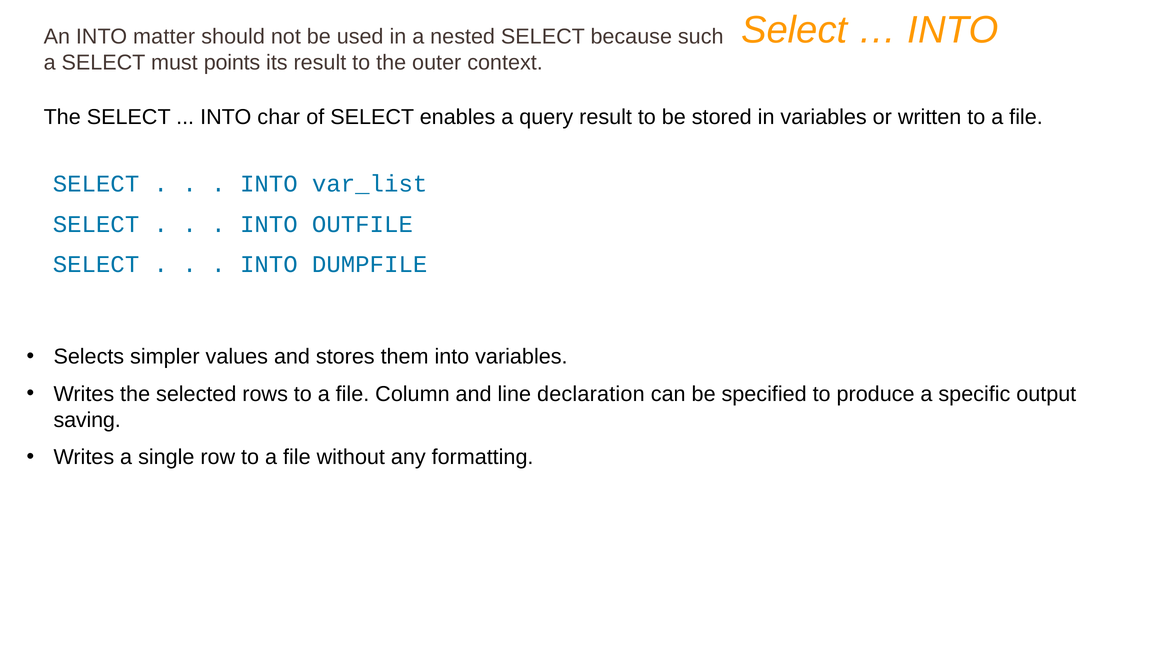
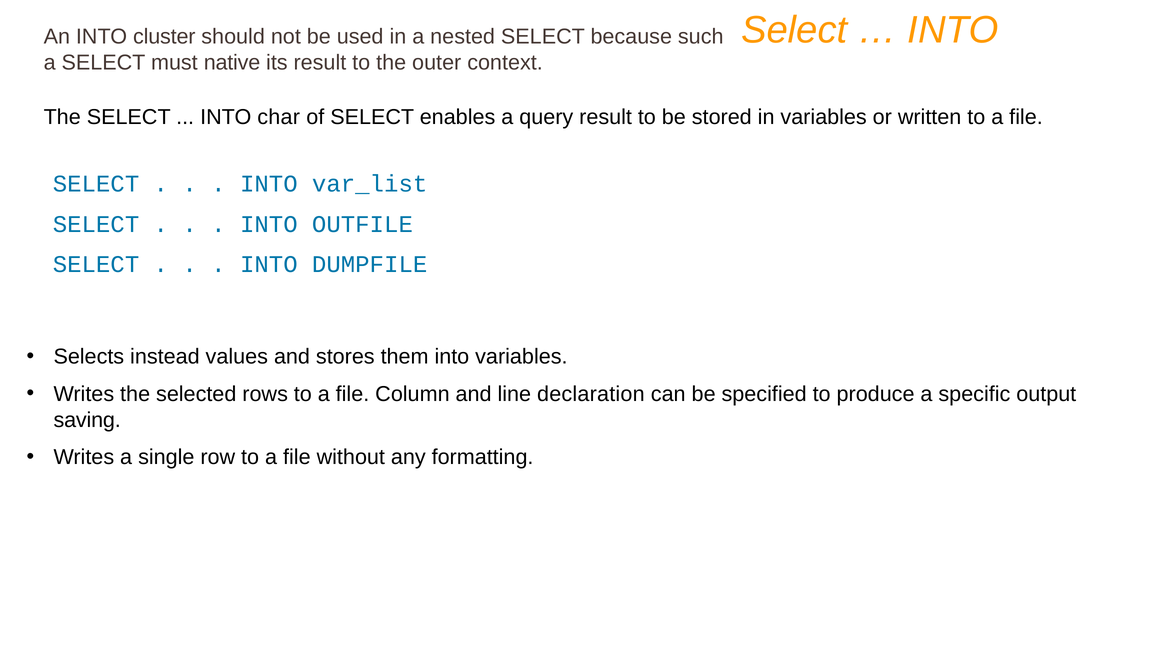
matter: matter -> cluster
points: points -> native
simpler: simpler -> instead
